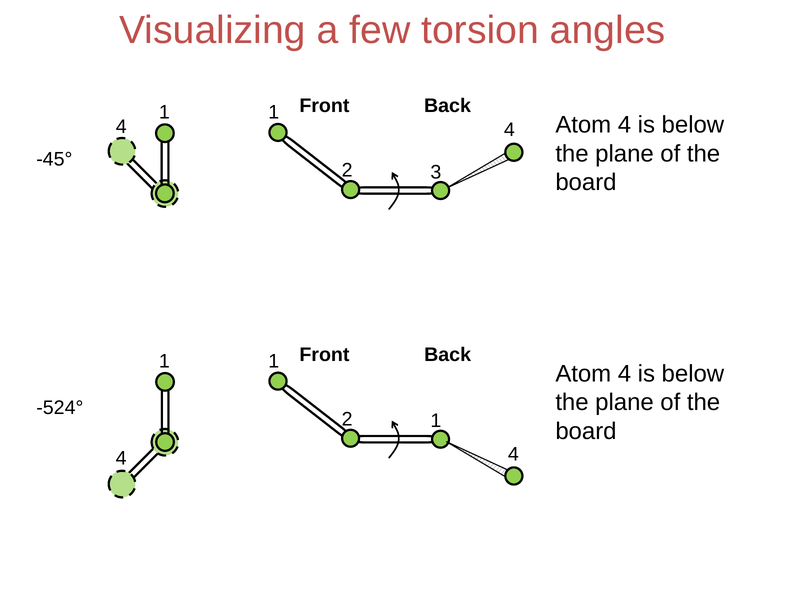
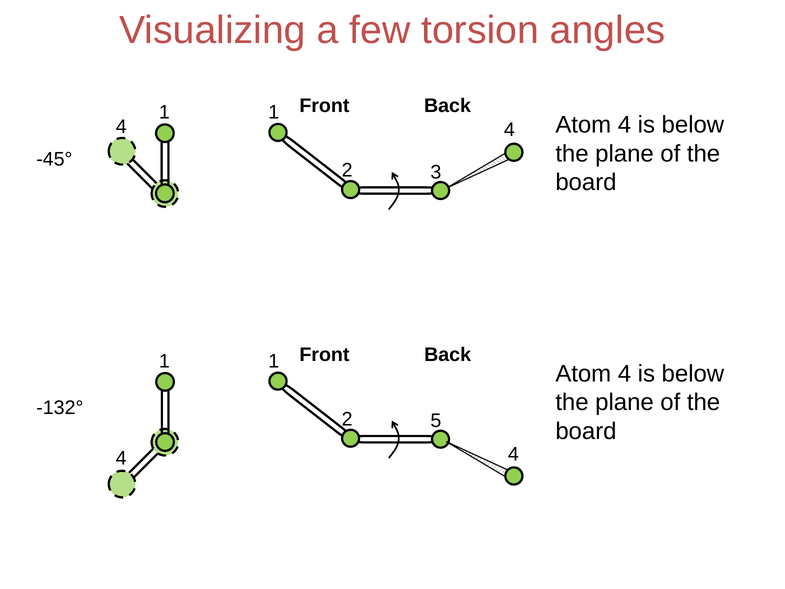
-524°: -524° -> -132°
2 1: 1 -> 5
